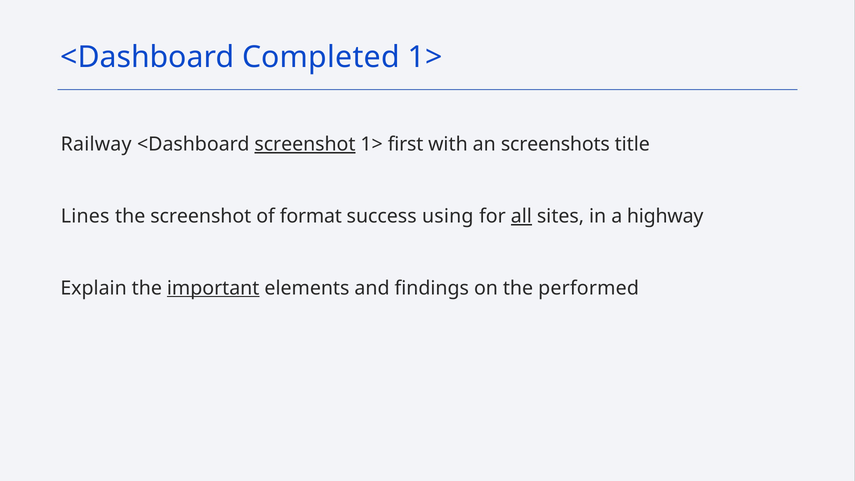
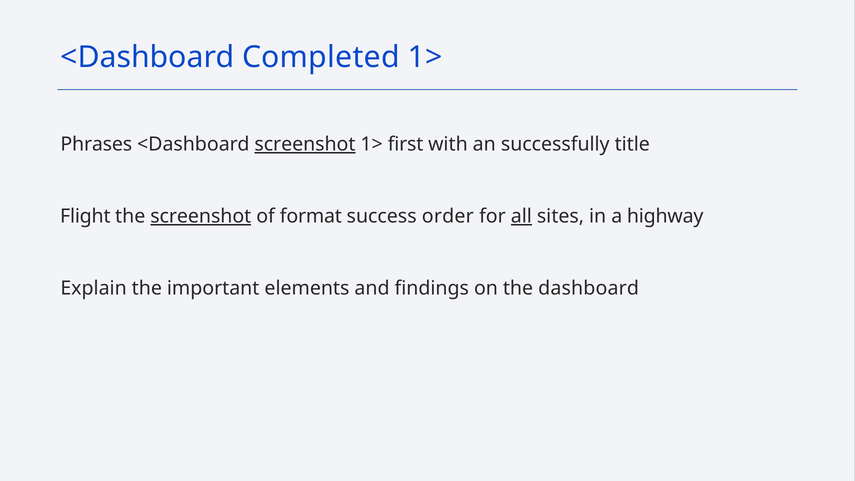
Railway: Railway -> Phrases
screenshots: screenshots -> successfully
Lines: Lines -> Flight
screenshot at (201, 216) underline: none -> present
using: using -> order
important underline: present -> none
performed: performed -> dashboard
